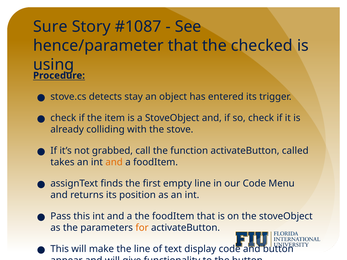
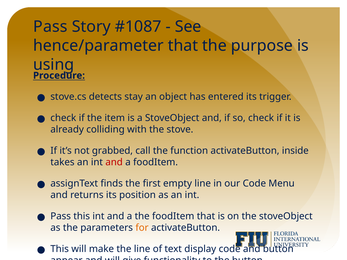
Sure at (50, 27): Sure -> Pass
checked: checked -> purpose
called: called -> inside
and at (114, 162) colour: orange -> red
